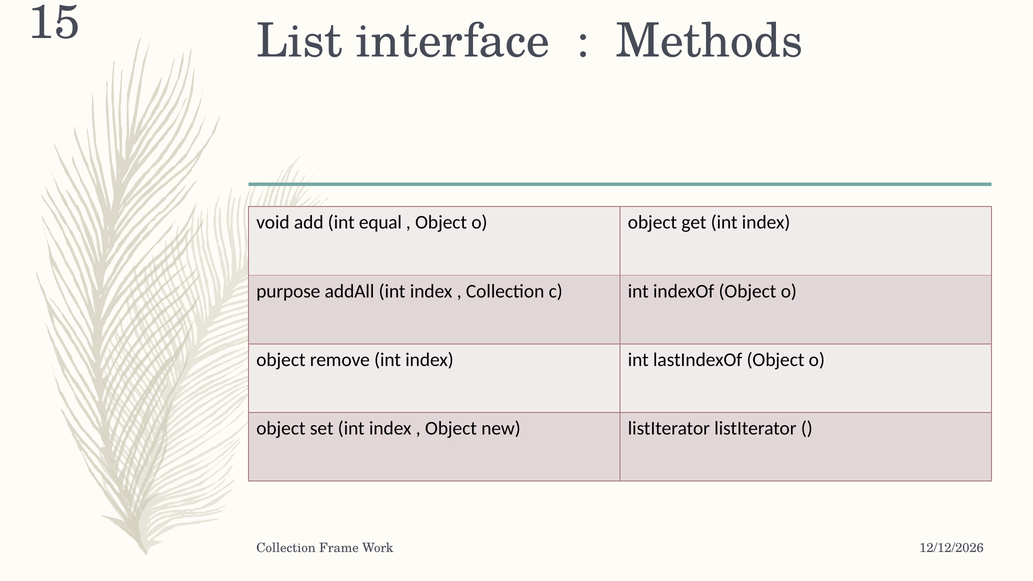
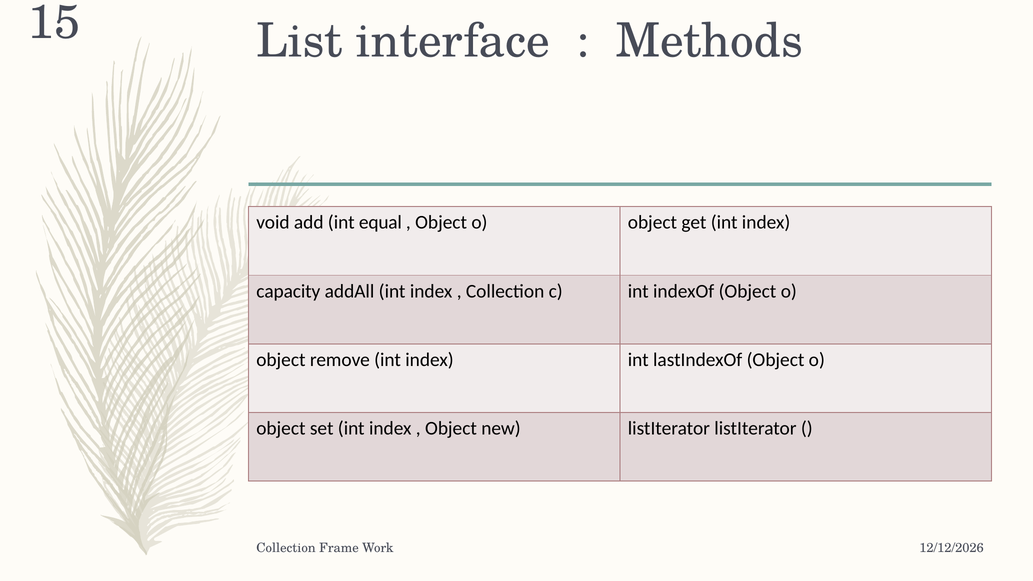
purpose: purpose -> capacity
